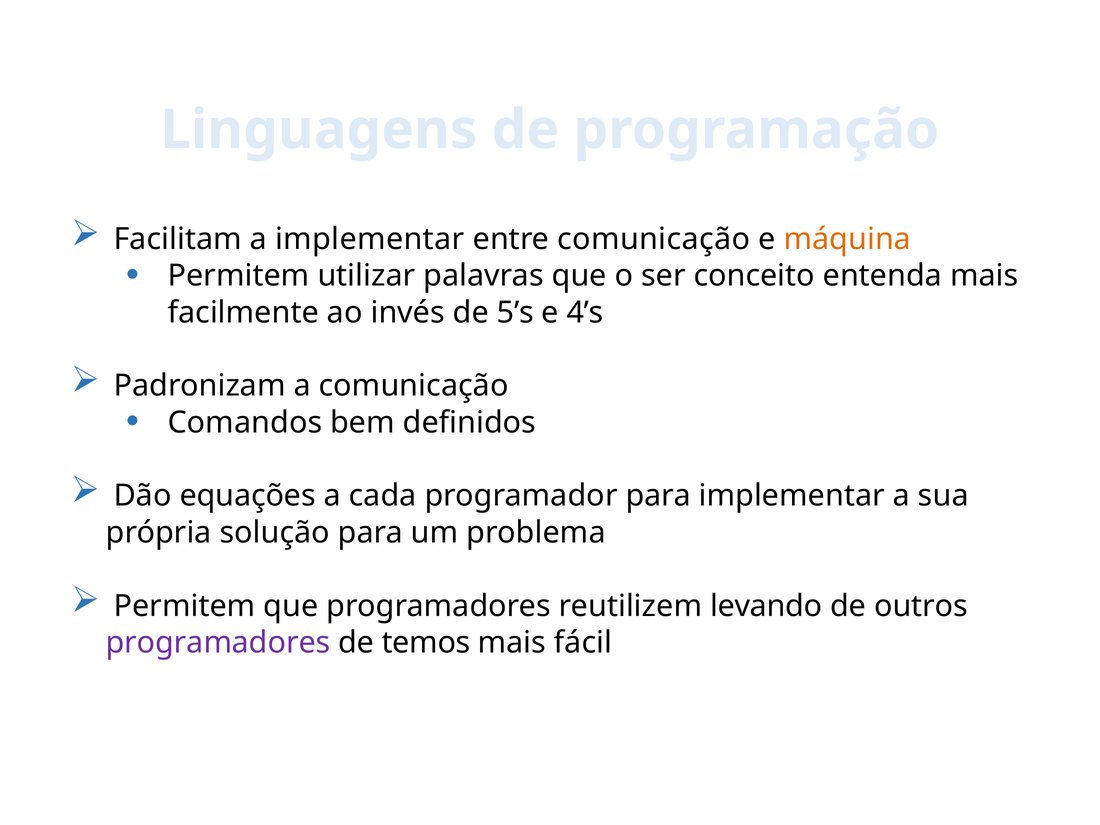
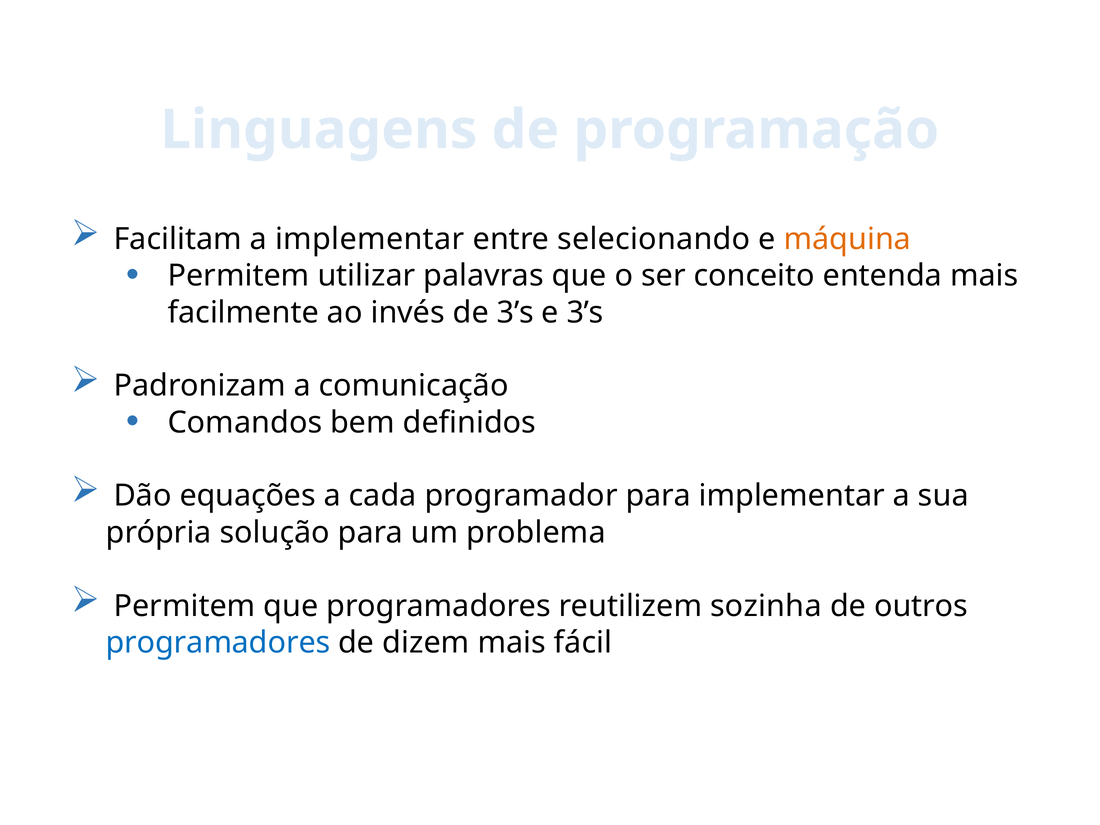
entre comunicação: comunicação -> selecionando
de 5’s: 5’s -> 3’s
e 4’s: 4’s -> 3’s
levando: levando -> sozinha
programadores at (218, 643) colour: purple -> blue
temos: temos -> dizem
